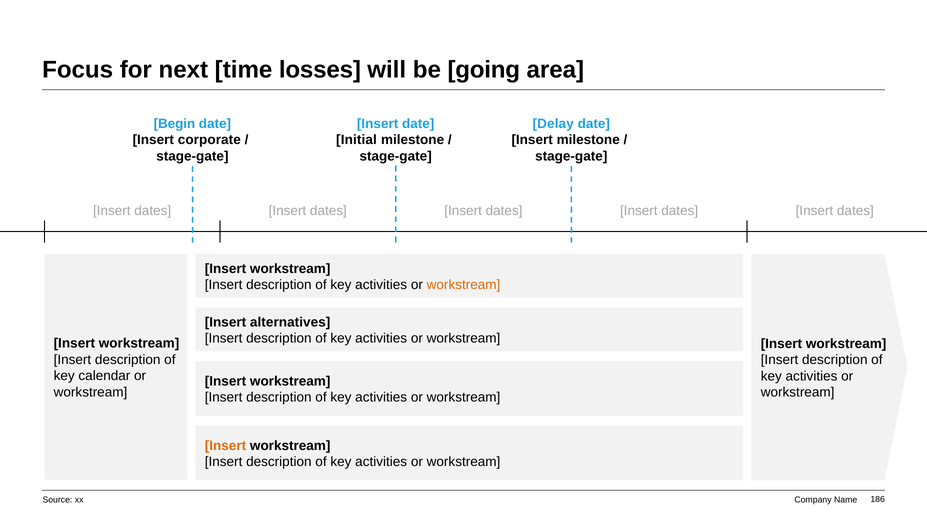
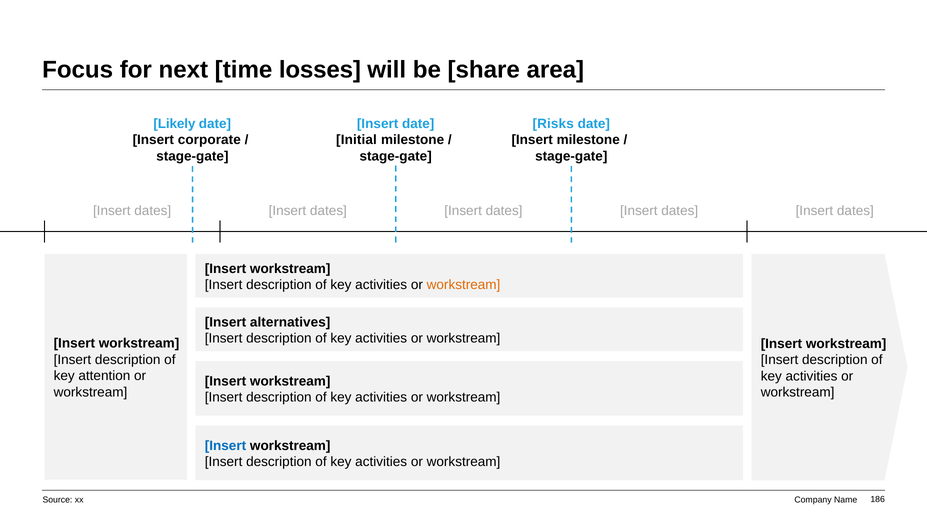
going: going -> share
Begin: Begin -> Likely
Delay: Delay -> Risks
calendar: calendar -> attention
Insert at (226, 446) colour: orange -> blue
